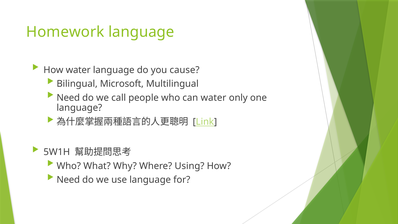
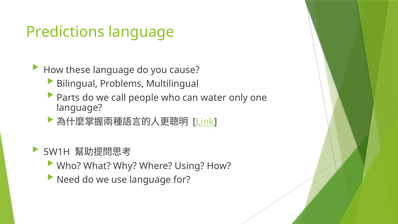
Homework: Homework -> Predictions
How water: water -> these
Microsoft: Microsoft -> Problems
Need at (68, 98): Need -> Parts
